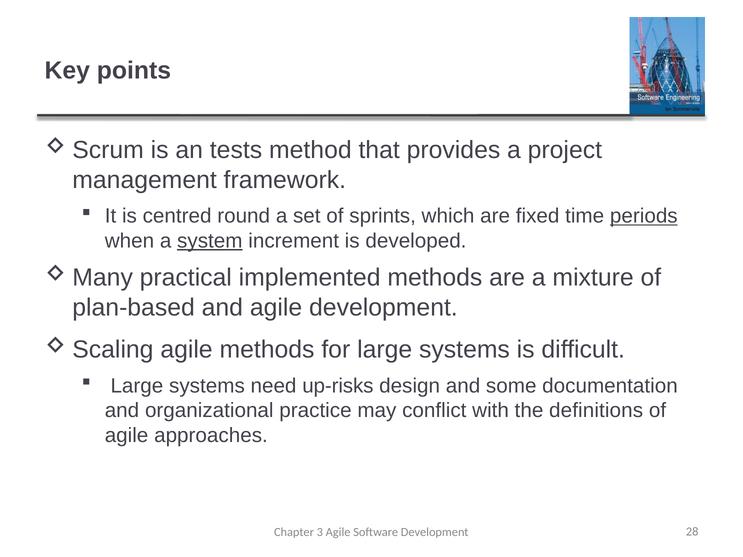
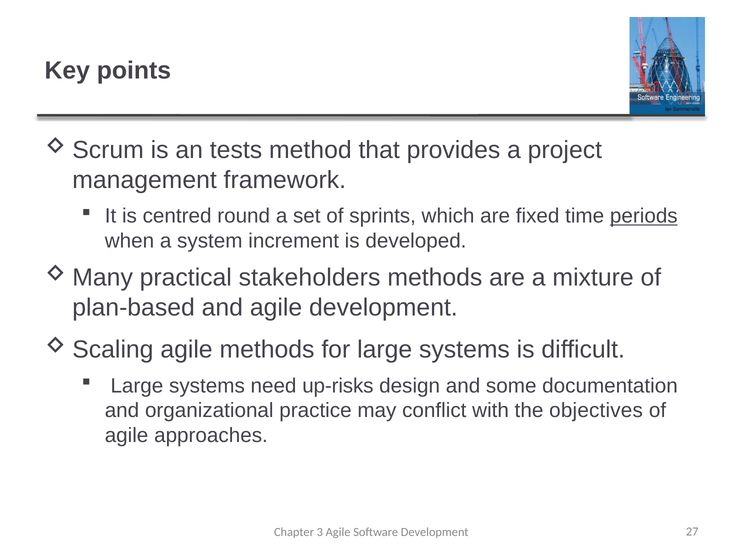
system underline: present -> none
implemented: implemented -> stakeholders
definitions: definitions -> objectives
28: 28 -> 27
